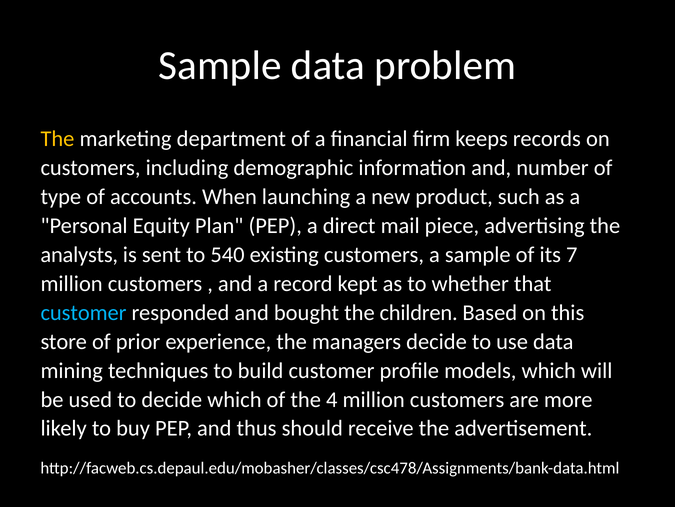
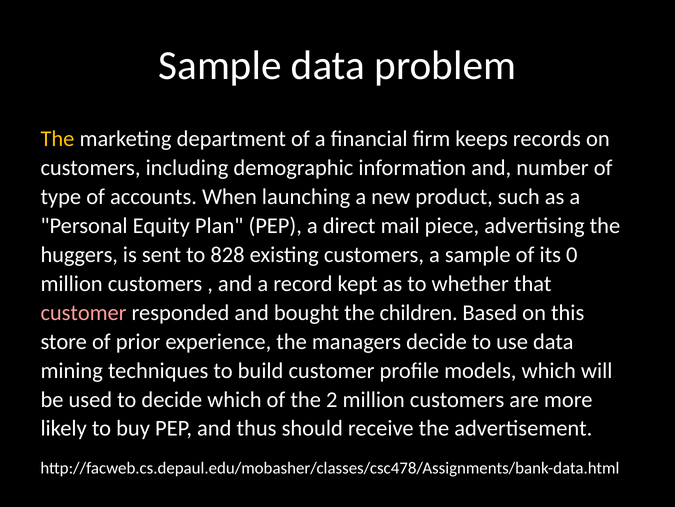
analysts: analysts -> huggers
540: 540 -> 828
7: 7 -> 0
customer at (84, 312) colour: light blue -> pink
4: 4 -> 2
